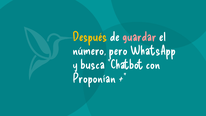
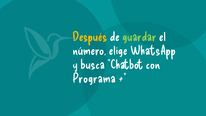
guardar colour: pink -> light green
pero: pero -> elige
Proponían: Proponían -> Programa
